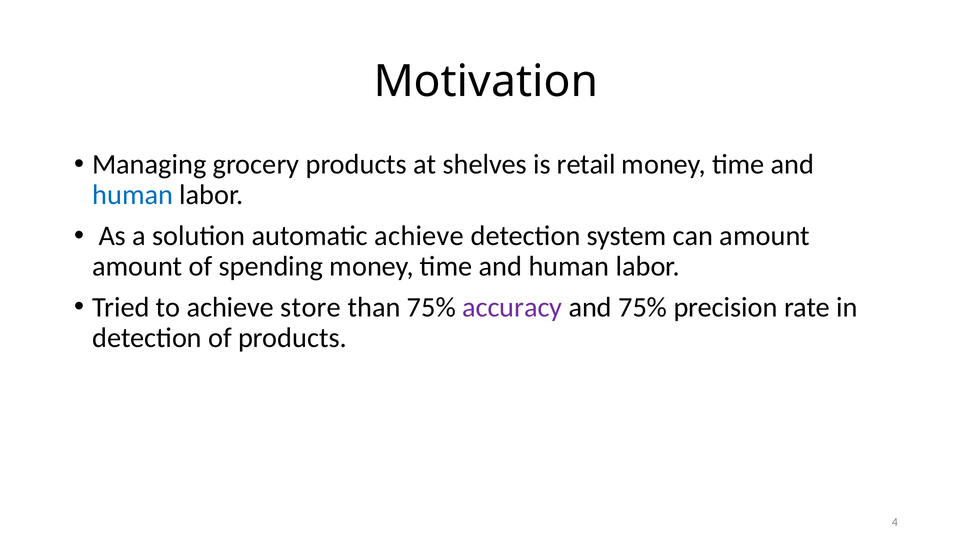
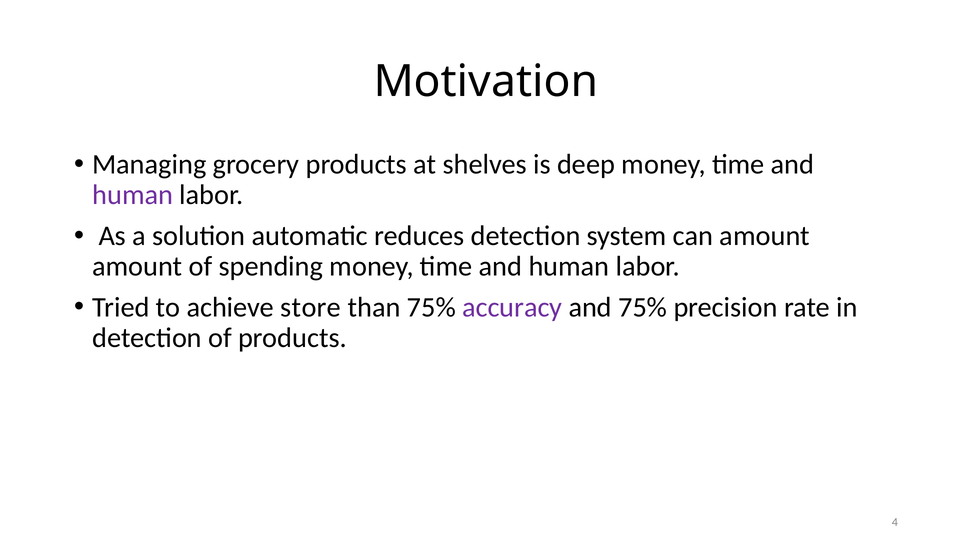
retail: retail -> deep
human at (133, 195) colour: blue -> purple
automatic achieve: achieve -> reduces
